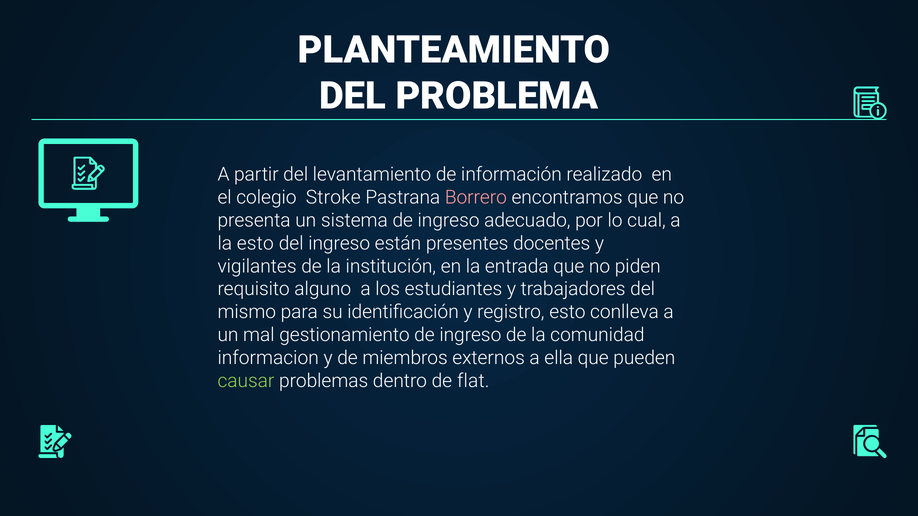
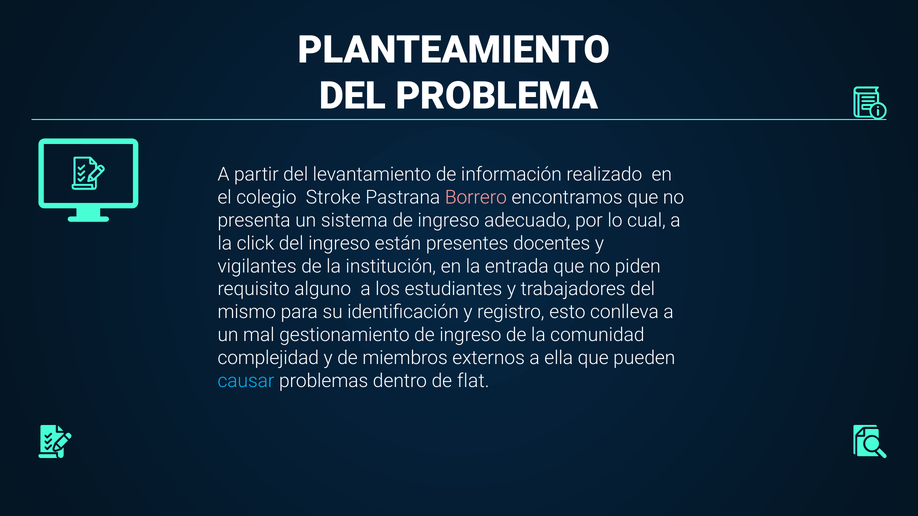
la esto: esto -> click
informacion: informacion -> complejidad
causar colour: light green -> light blue
